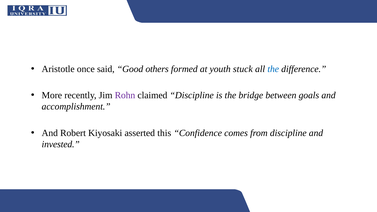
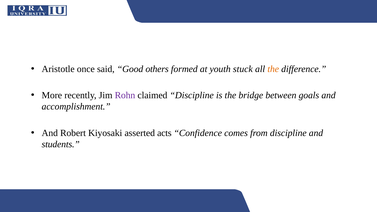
the at (273, 69) colour: blue -> orange
this: this -> acts
invested: invested -> students
